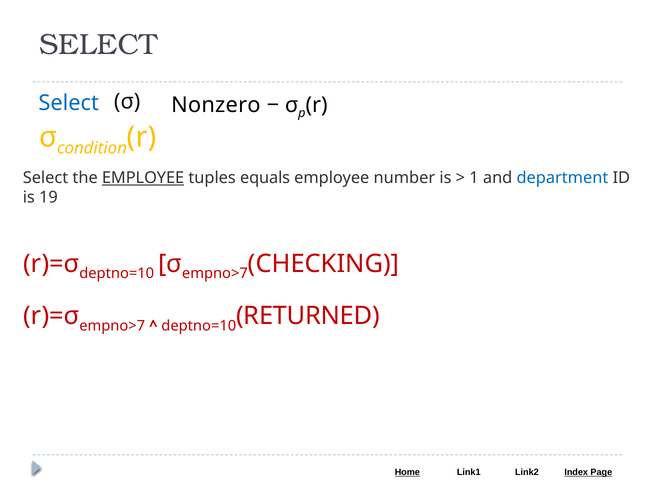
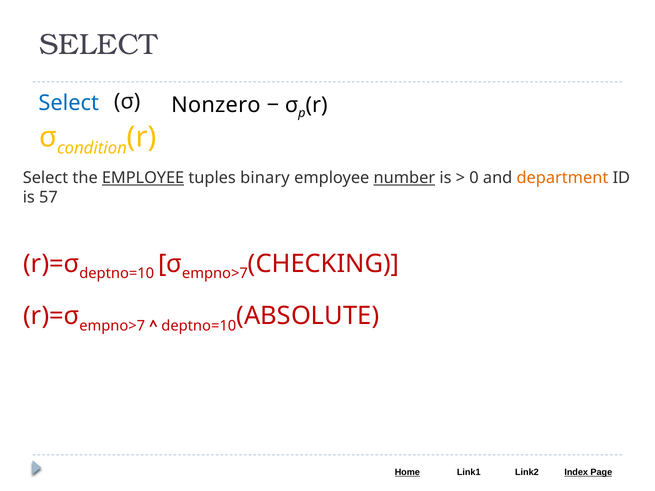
equals: equals -> binary
number underline: none -> present
1: 1 -> 0
department colour: blue -> orange
19: 19 -> 57
RETURNED: RETURNED -> ABSOLUTE
